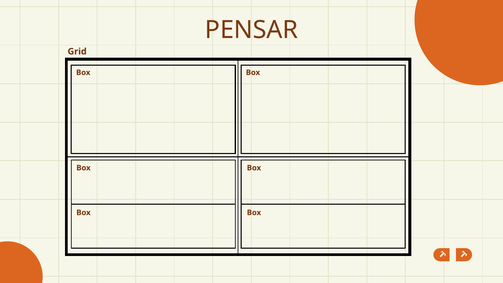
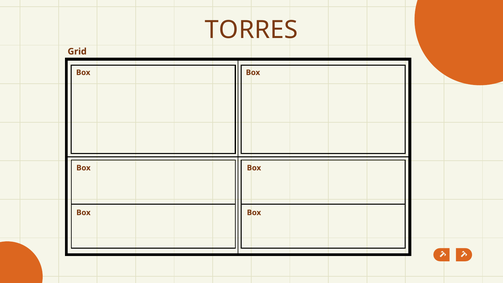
PENSAR: PENSAR -> TORRES
